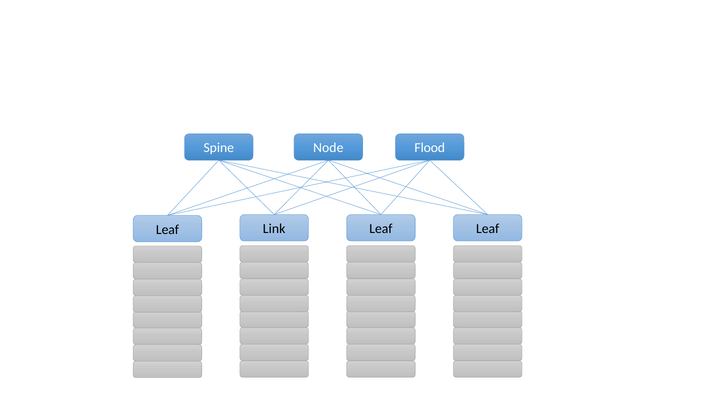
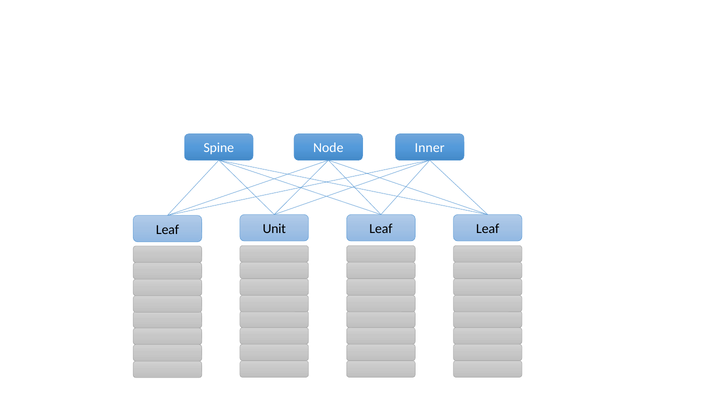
Flood: Flood -> Inner
Link: Link -> Unit
